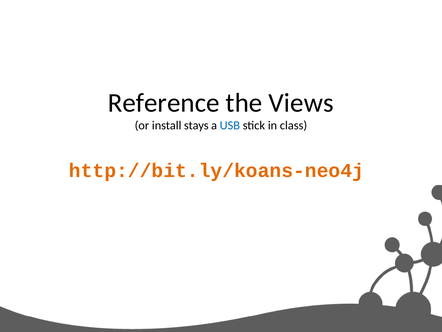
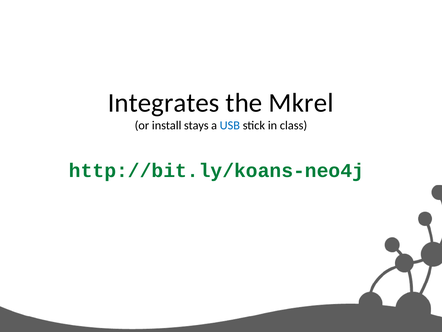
Reference: Reference -> Integrates
Views: Views -> Mkrel
http://bit.ly/koans-neo4j colour: orange -> green
